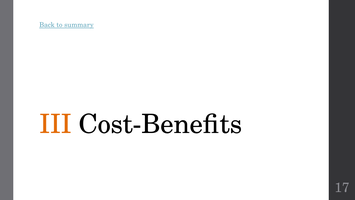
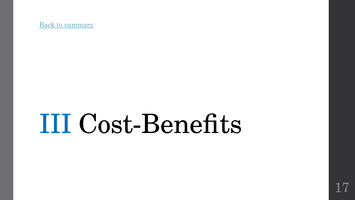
III colour: orange -> blue
